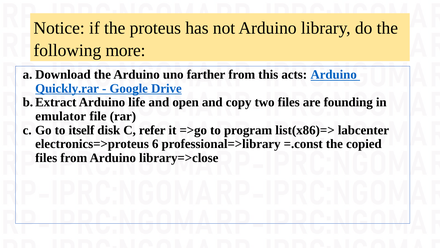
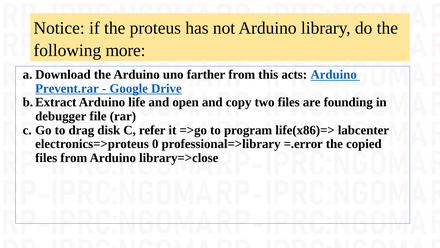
Quickly.rar: Quickly.rar -> Prevent.rar
emulator: emulator -> debugger
itself: itself -> drag
list(x86)=>: list(x86)=> -> life(x86)=>
6: 6 -> 0
=.const: =.const -> =.error
